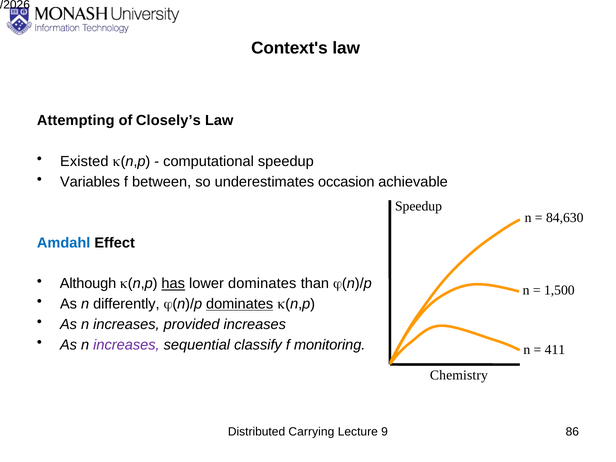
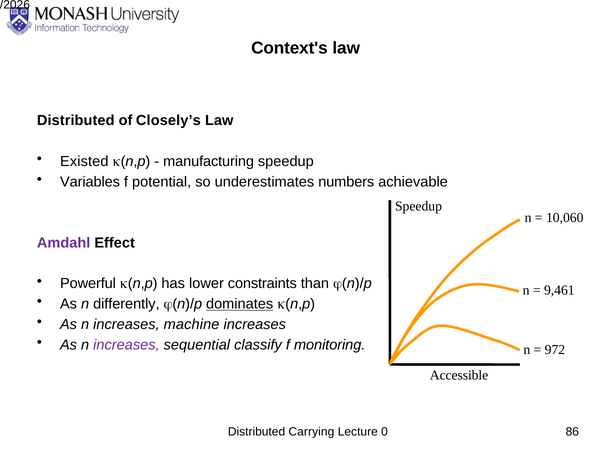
Attempting at (76, 121): Attempting -> Distributed
computational: computational -> manufacturing
between: between -> potential
occasion: occasion -> numbers
84,630: 84,630 -> 10,060
Amdahl colour: blue -> purple
Although: Although -> Powerful
has underline: present -> none
lower dominates: dominates -> constraints
1,500: 1,500 -> 9,461
provided: provided -> machine
411: 411 -> 972
Chemistry: Chemistry -> Accessible
9: 9 -> 0
